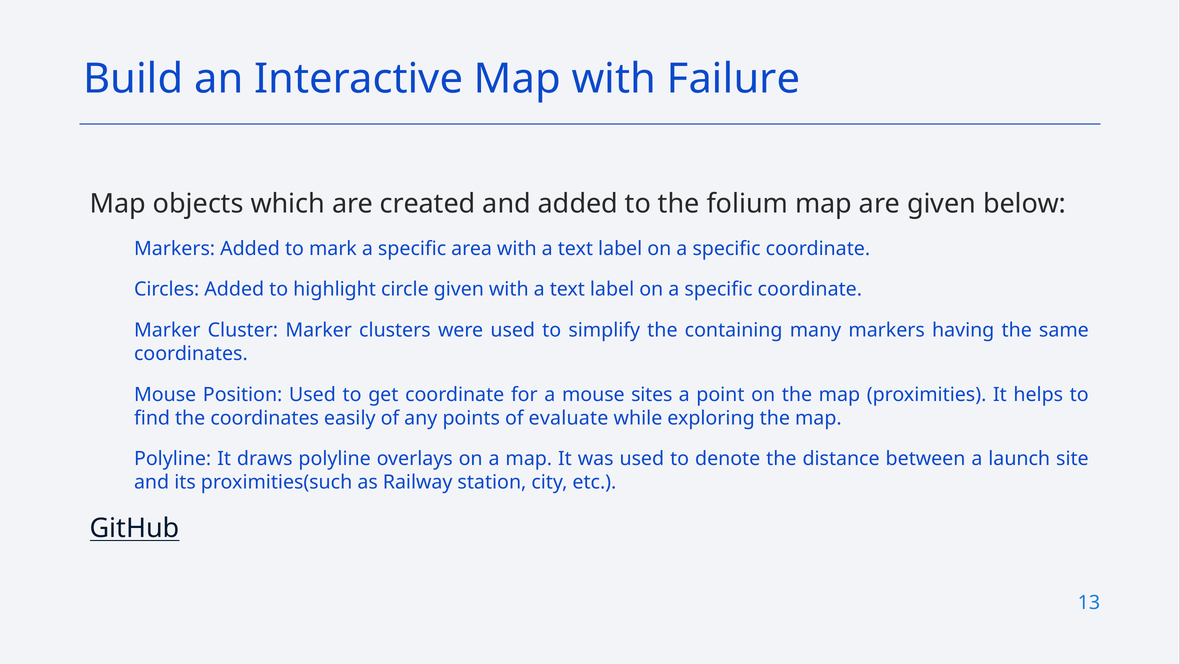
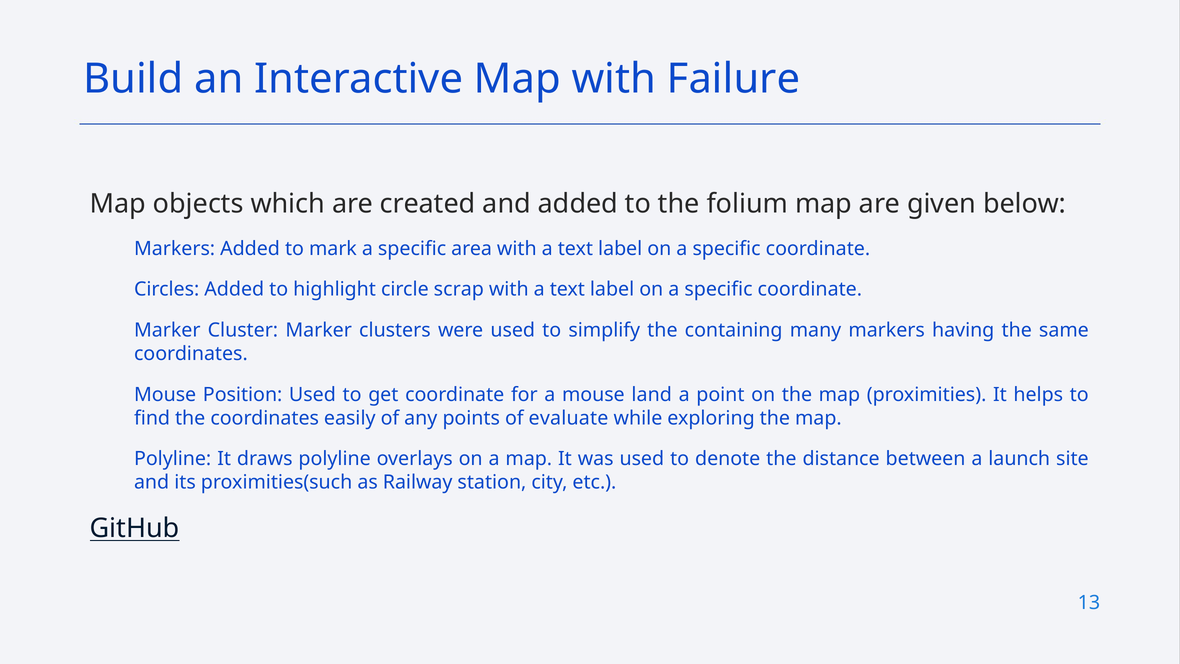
circle given: given -> scrap
sites: sites -> land
